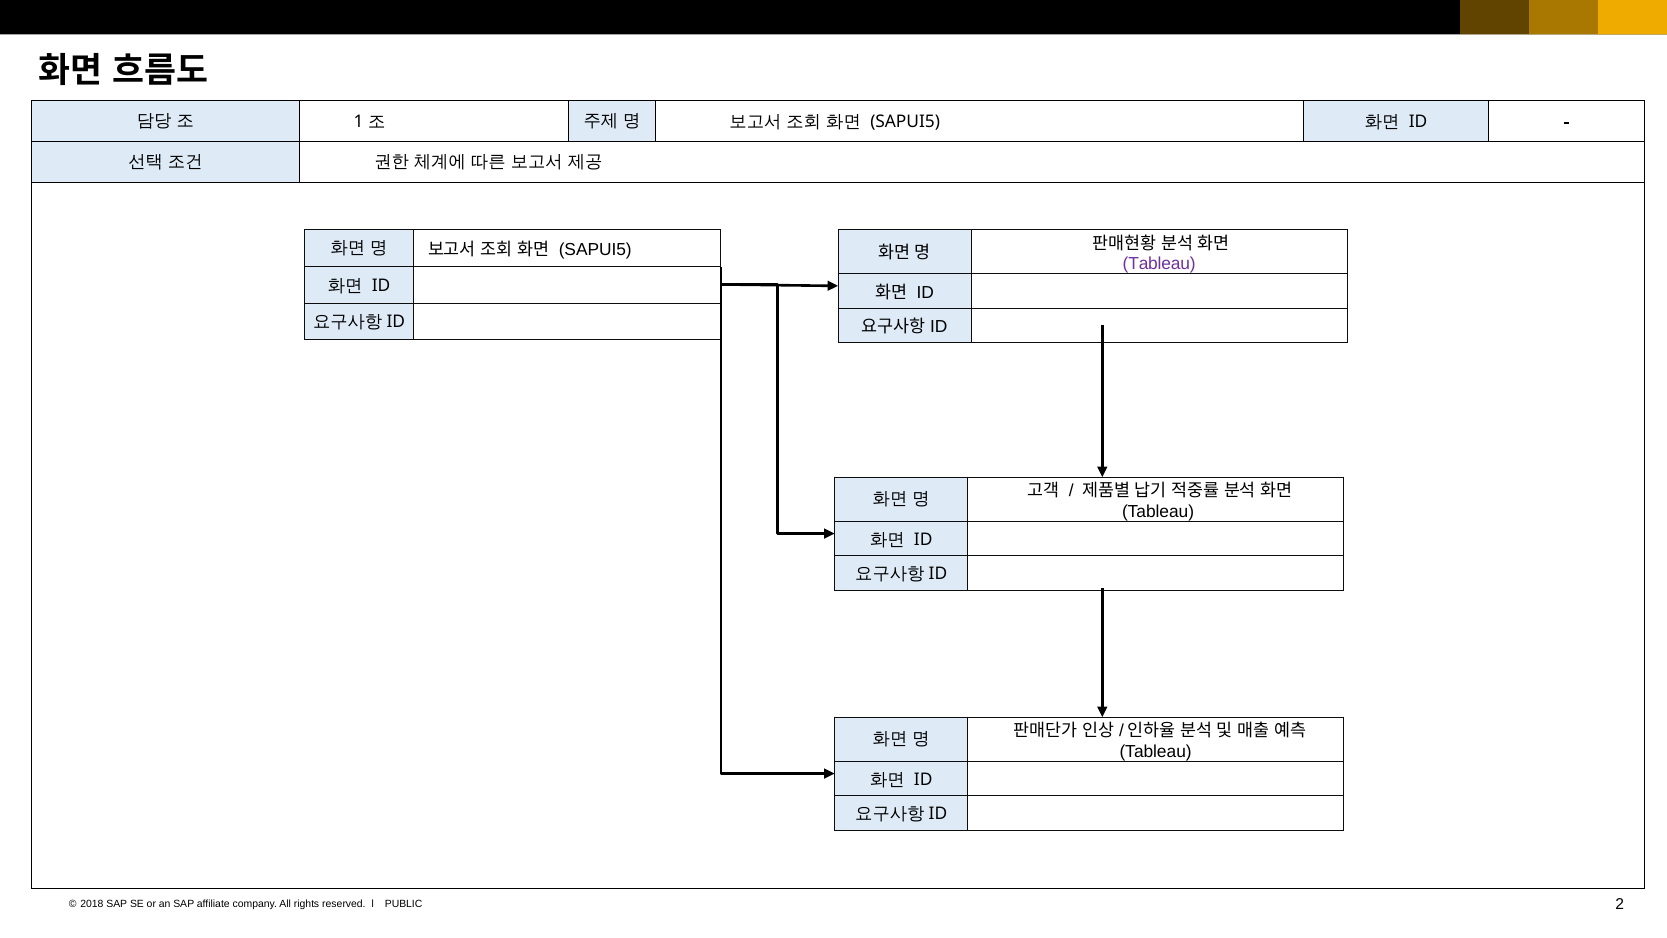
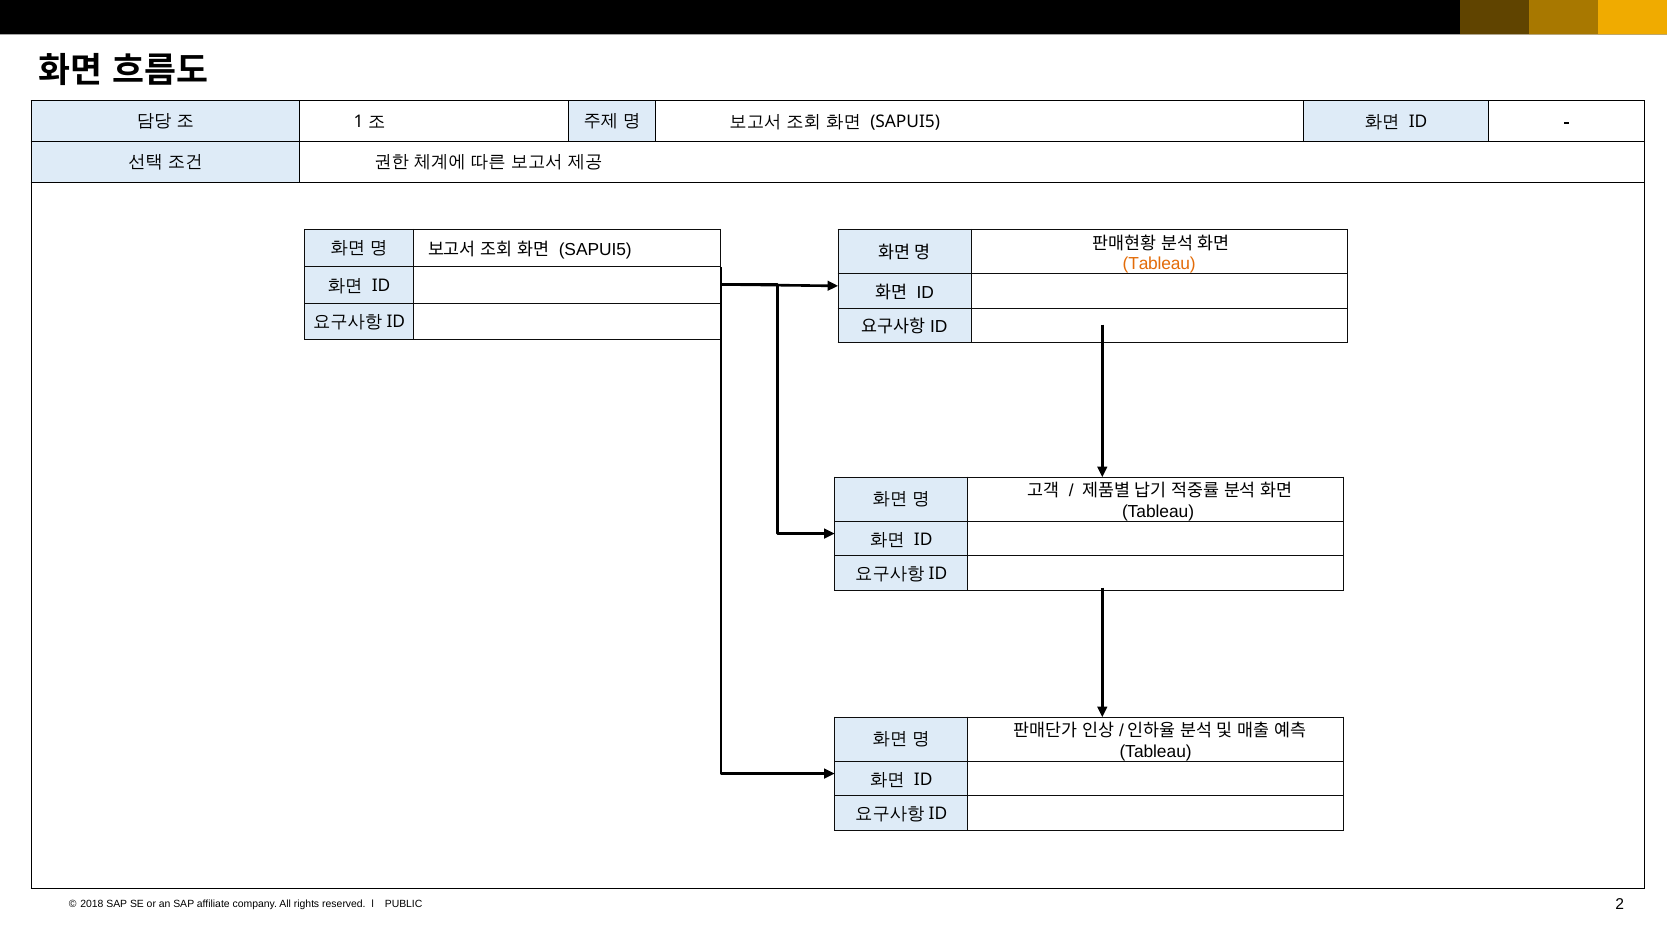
Tableau at (1159, 264) colour: purple -> orange
